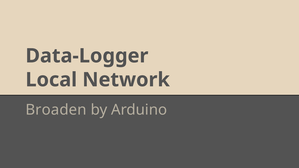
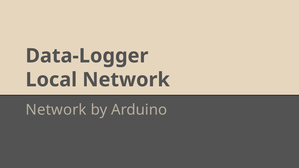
Broaden at (56, 110): Broaden -> Network
